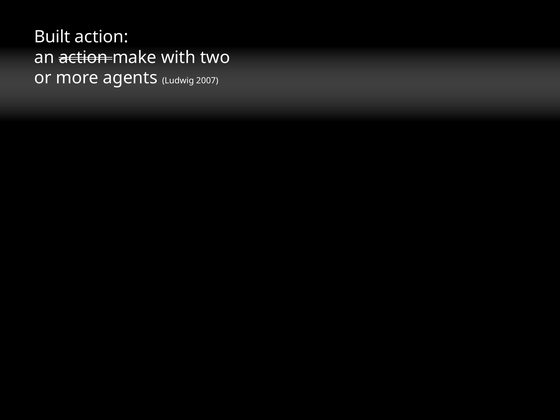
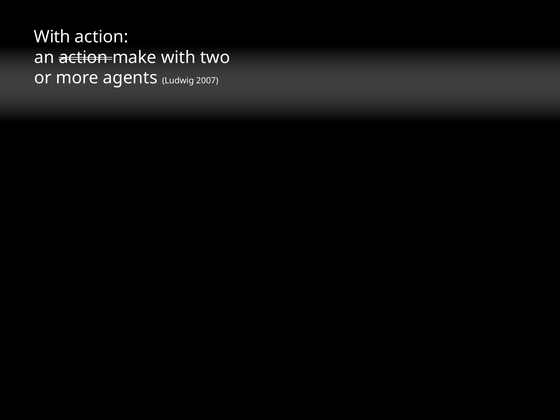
Built at (52, 37): Built -> With
